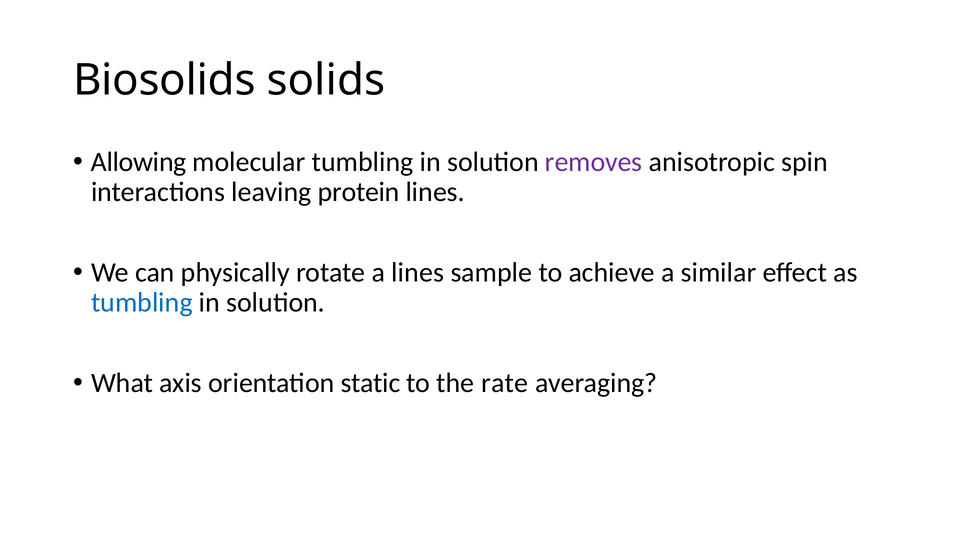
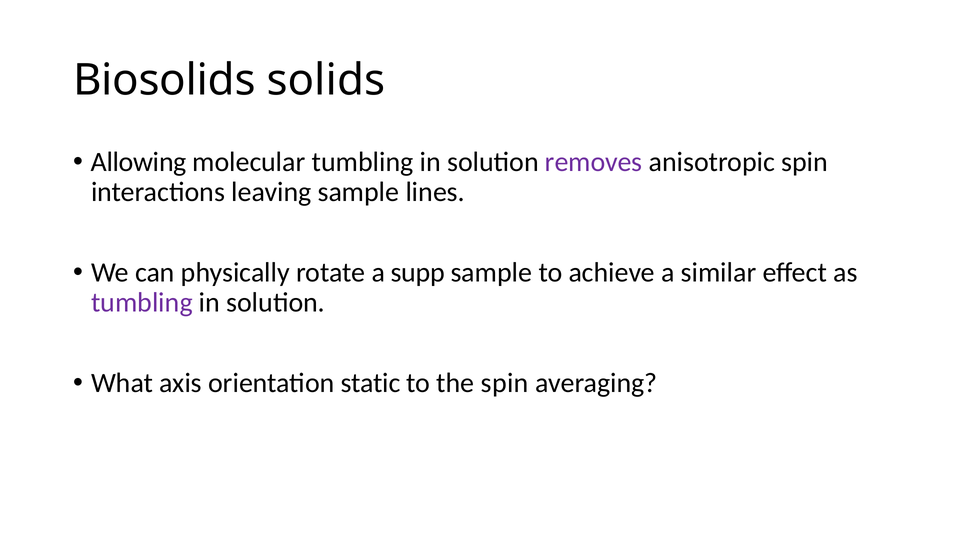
leaving protein: protein -> sample
a lines: lines -> supp
tumbling at (142, 303) colour: blue -> purple
the rate: rate -> spin
